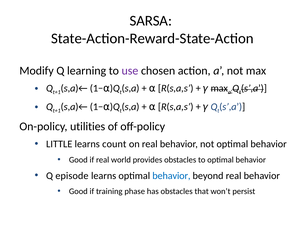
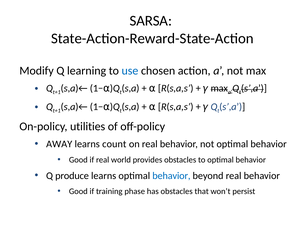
use colour: purple -> blue
LITTLE: LITTLE -> AWAY
episode: episode -> produce
